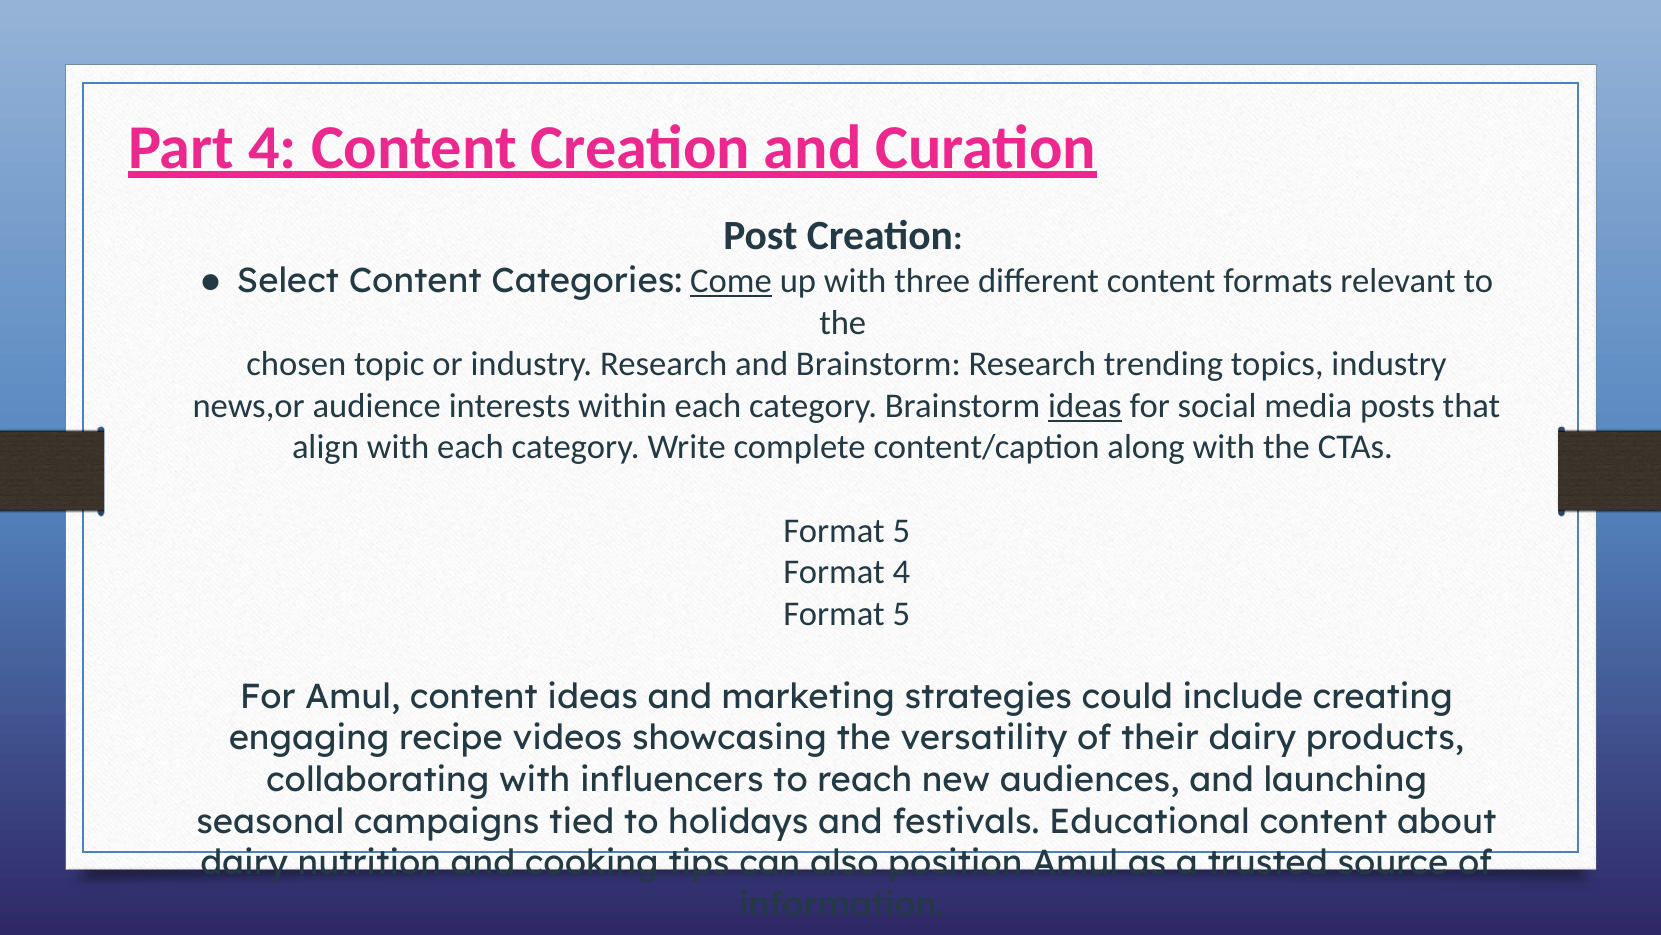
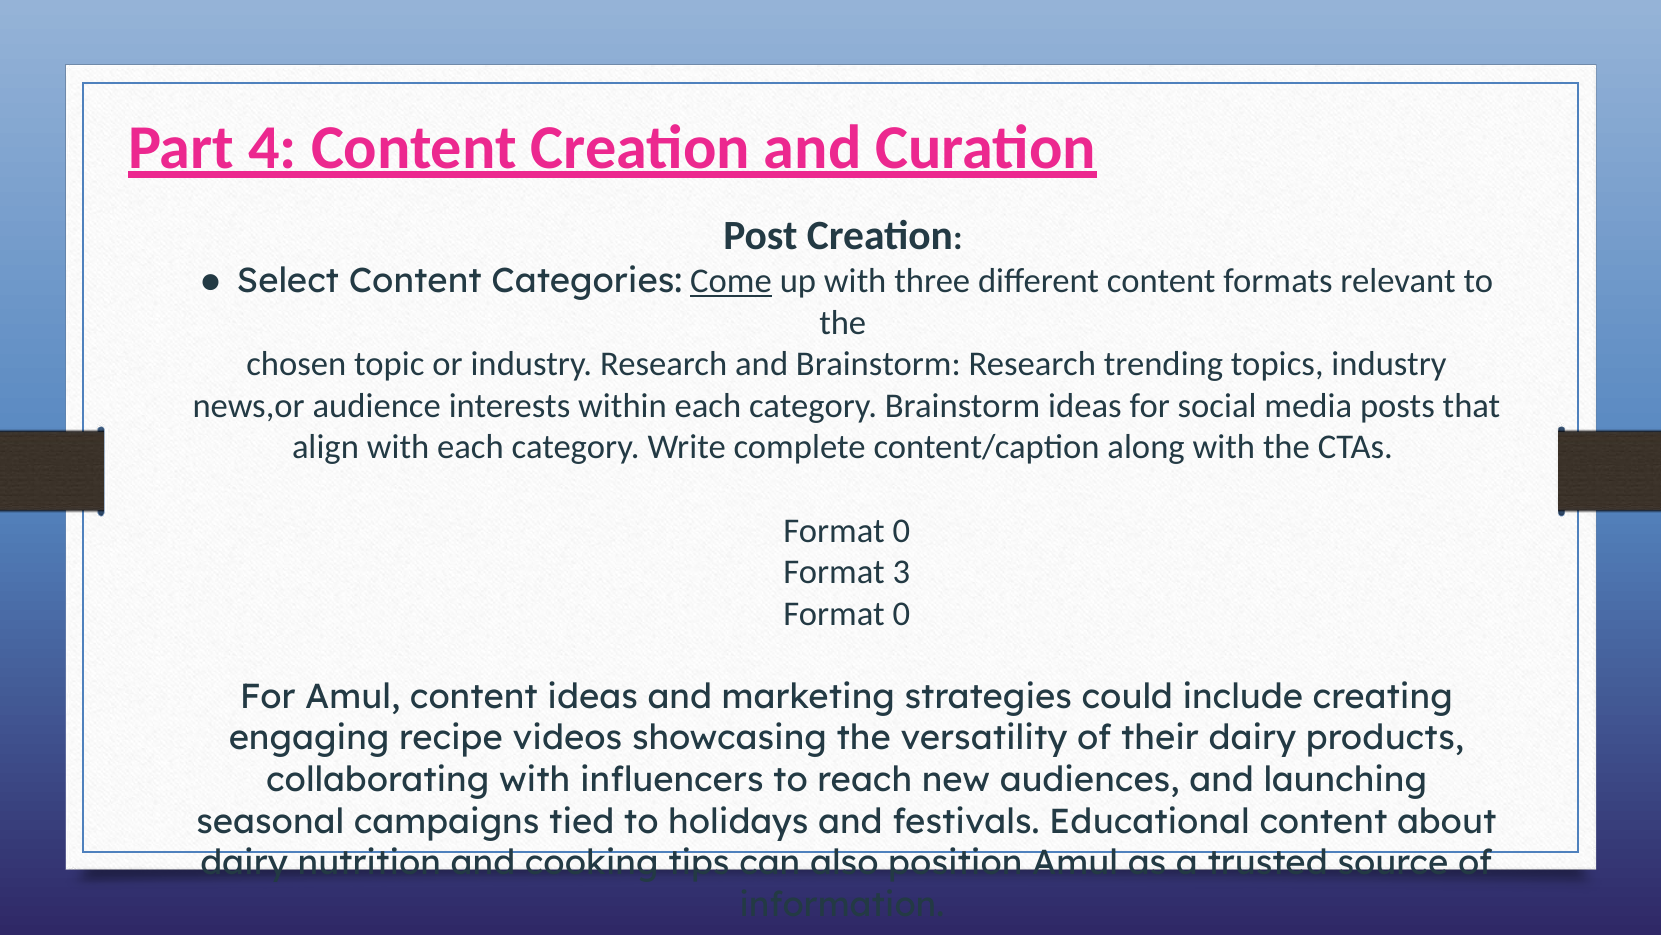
ideas at (1085, 406) underline: present -> none
5 at (901, 530): 5 -> 0
Format 4: 4 -> 3
5 at (901, 613): 5 -> 0
